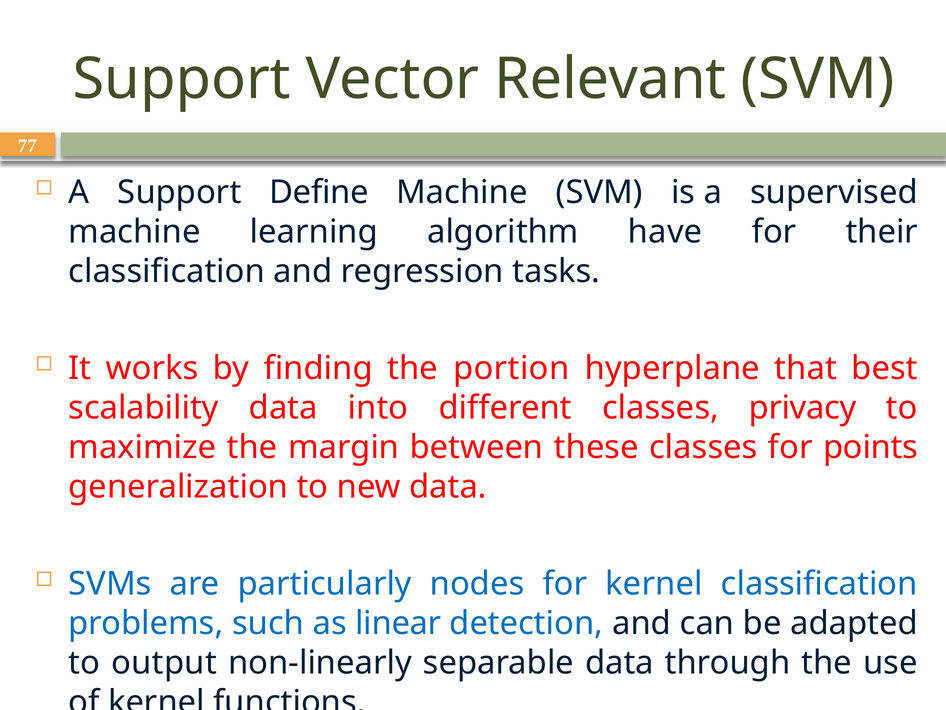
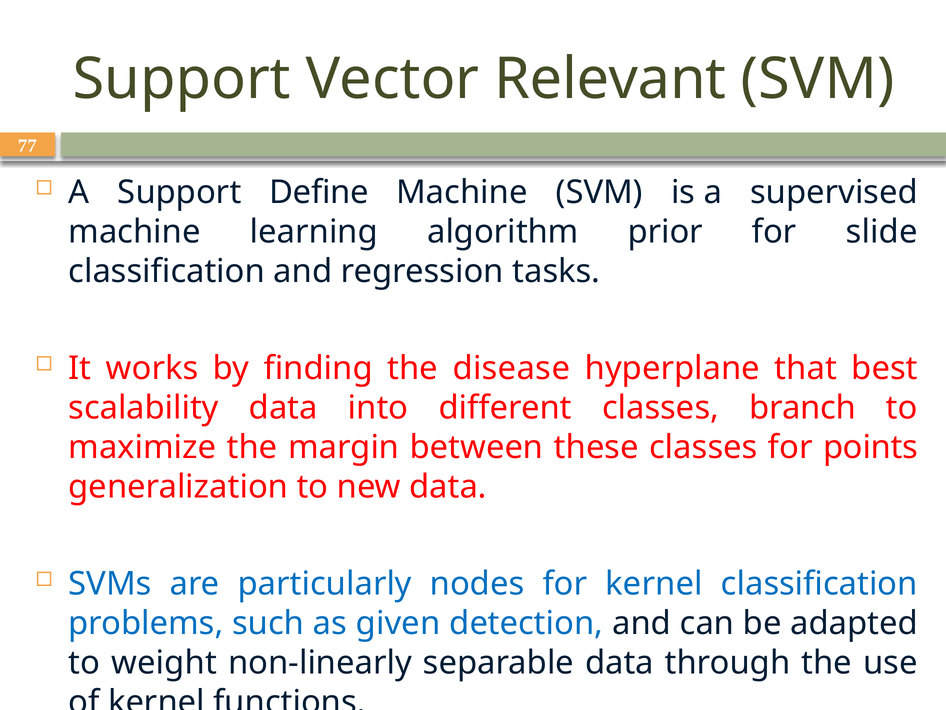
have: have -> prior
their: their -> slide
portion: portion -> disease
privacy: privacy -> branch
linear: linear -> given
output: output -> weight
